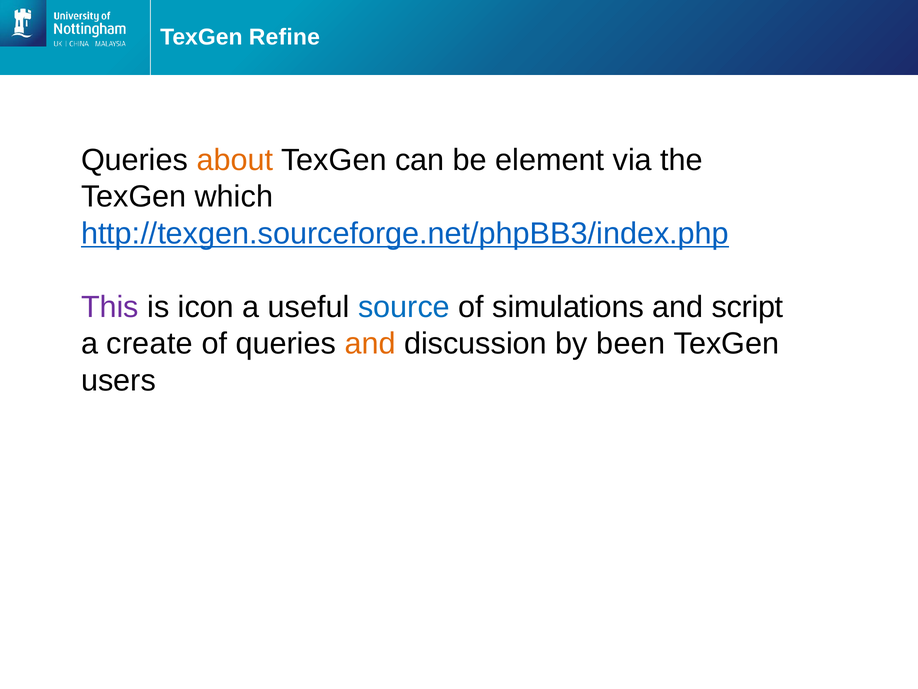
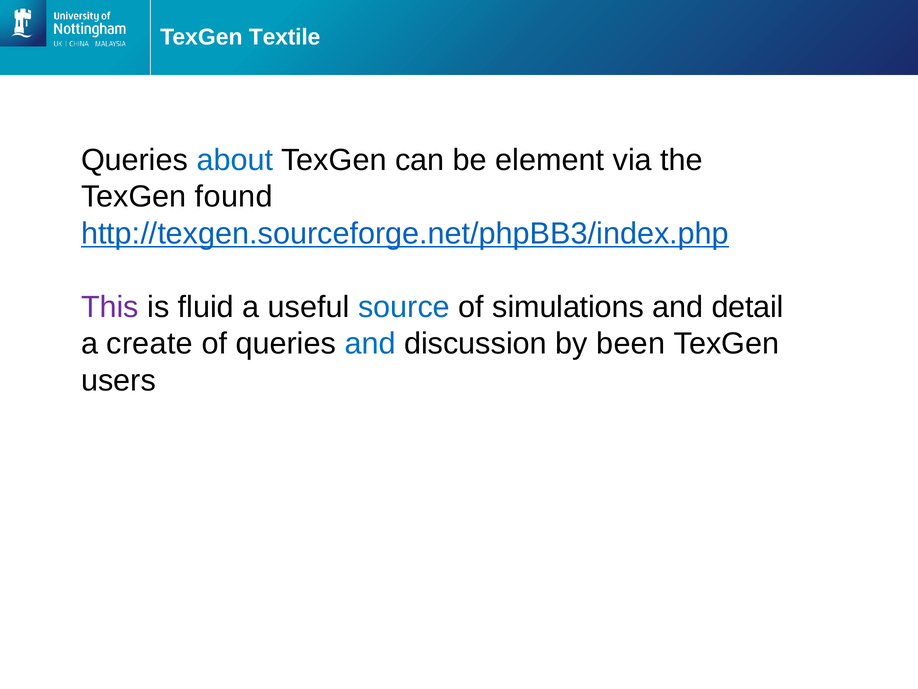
Refine: Refine -> Textile
about colour: orange -> blue
which: which -> found
icon: icon -> fluid
script: script -> detail
and at (370, 343) colour: orange -> blue
